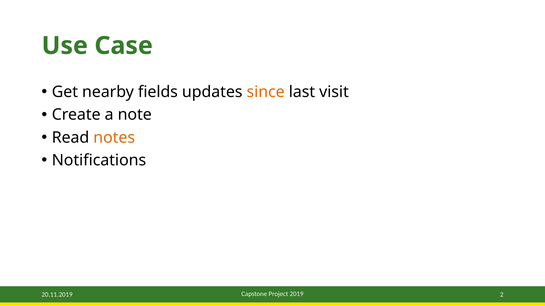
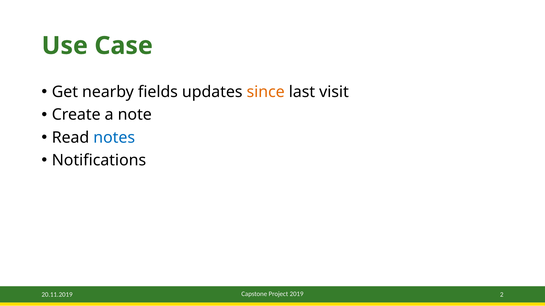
notes colour: orange -> blue
